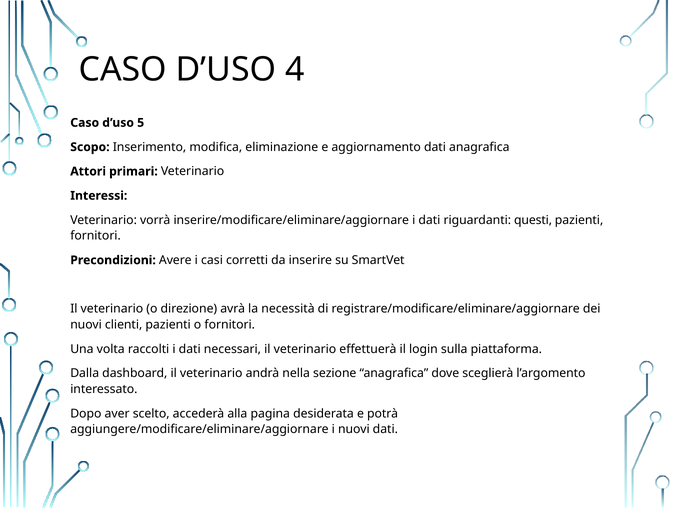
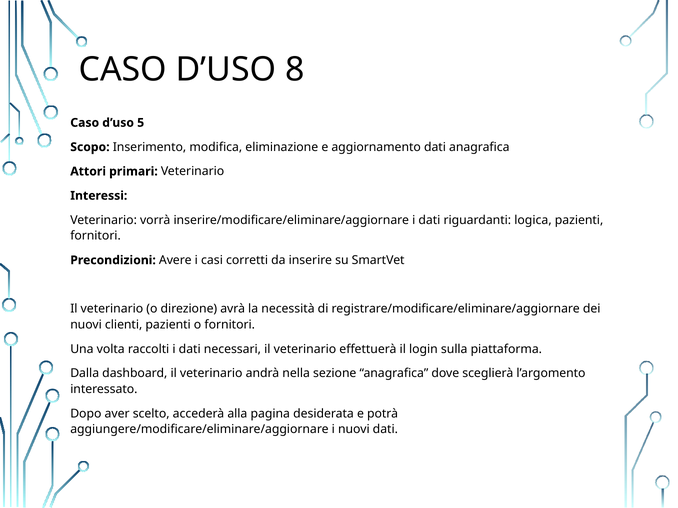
4: 4 -> 8
questi: questi -> logica
